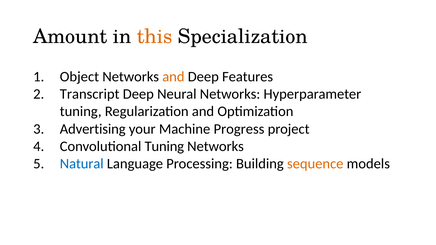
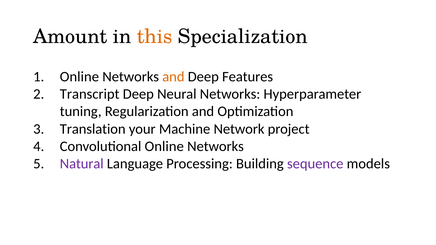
Object at (79, 77): Object -> Online
Advertising: Advertising -> Translation
Progress: Progress -> Network
Convolutional Tuning: Tuning -> Online
Natural colour: blue -> purple
sequence colour: orange -> purple
